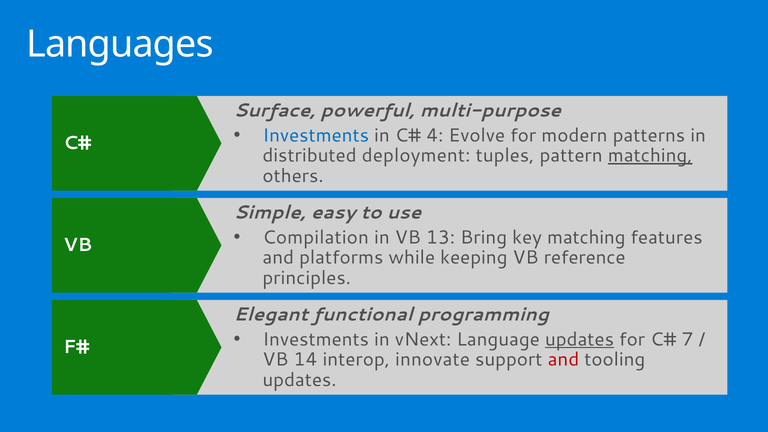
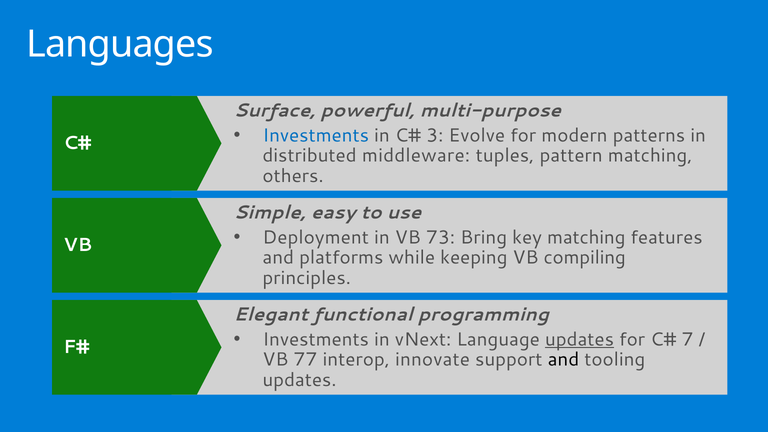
4: 4 -> 3
deployment: deployment -> middleware
matching at (650, 156) underline: present -> none
Compilation: Compilation -> Deployment
13: 13 -> 73
reference: reference -> compiling
14: 14 -> 77
and at (563, 360) colour: red -> black
